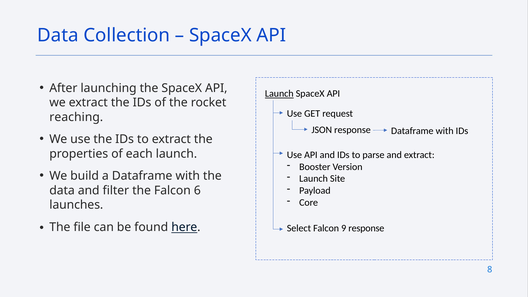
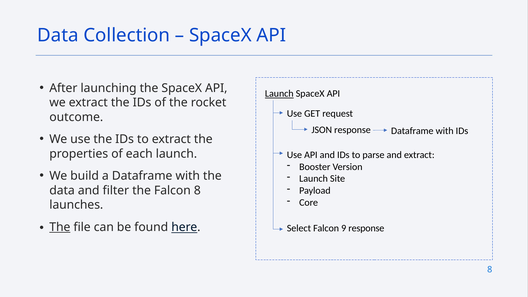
reaching: reaching -> outcome
Falcon 6: 6 -> 8
The at (60, 227) underline: none -> present
